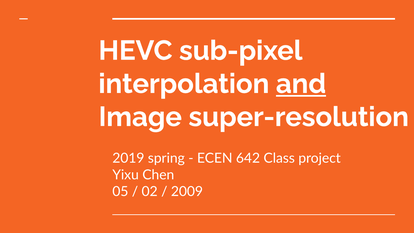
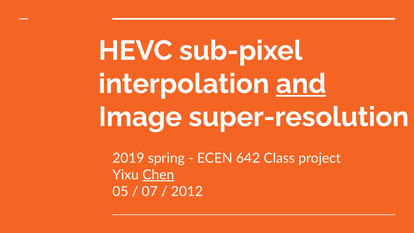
Chen underline: none -> present
02: 02 -> 07
2009: 2009 -> 2012
